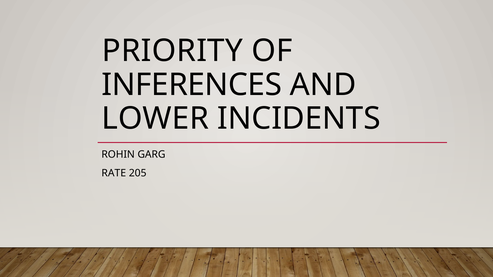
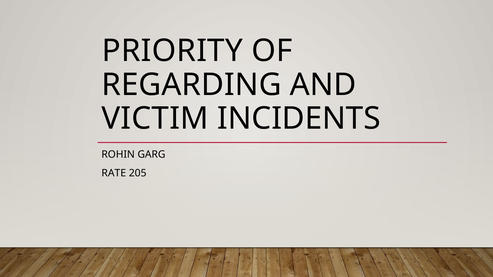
INFERENCES: INFERENCES -> REGARDING
LOWER: LOWER -> VICTIM
